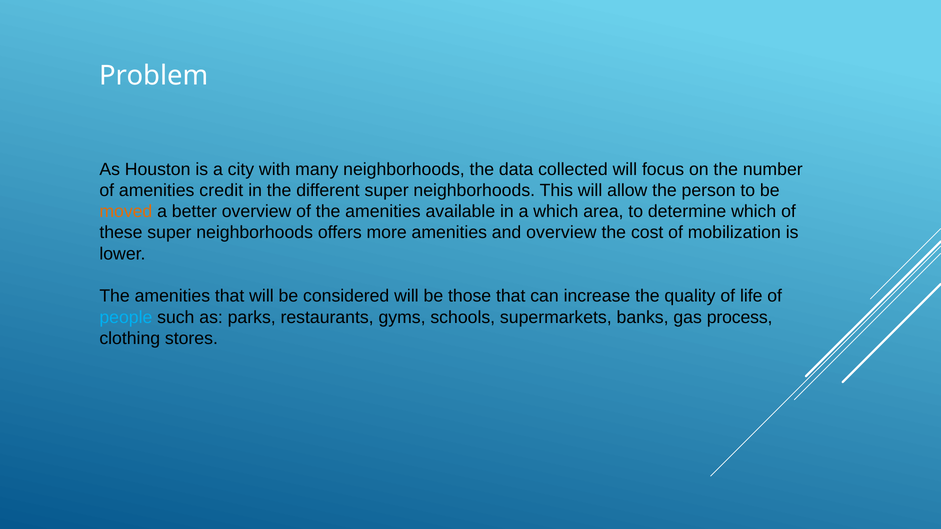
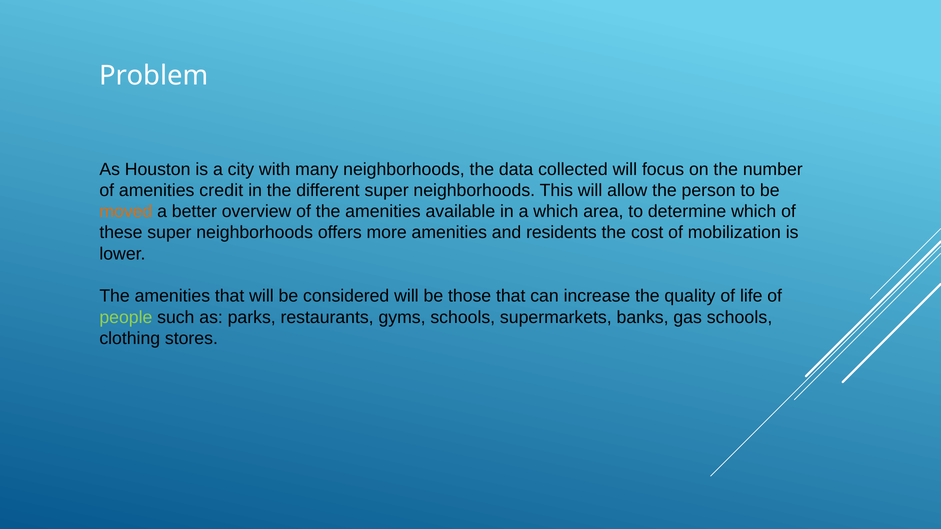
and overview: overview -> residents
people colour: light blue -> light green
gas process: process -> schools
